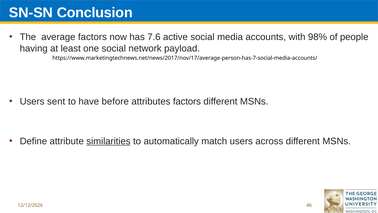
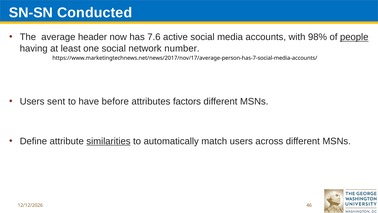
Conclusion: Conclusion -> Conducted
average factors: factors -> header
people underline: none -> present
payload: payload -> number
